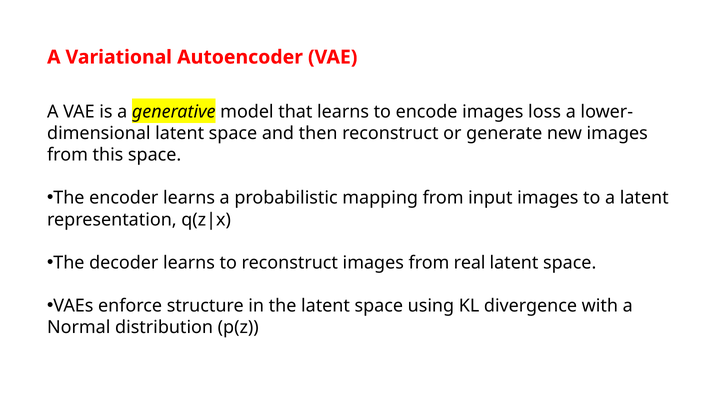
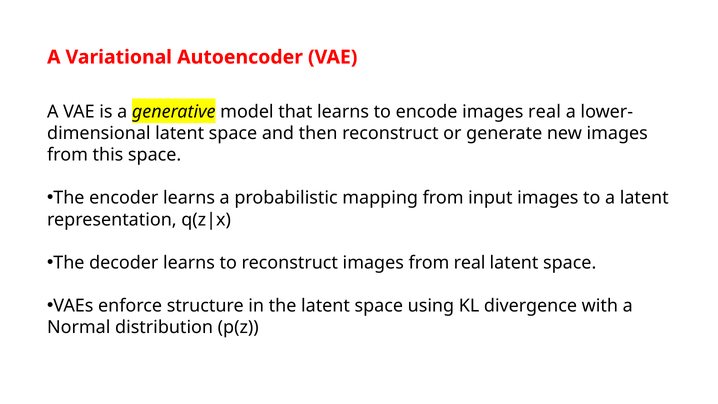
images loss: loss -> real
